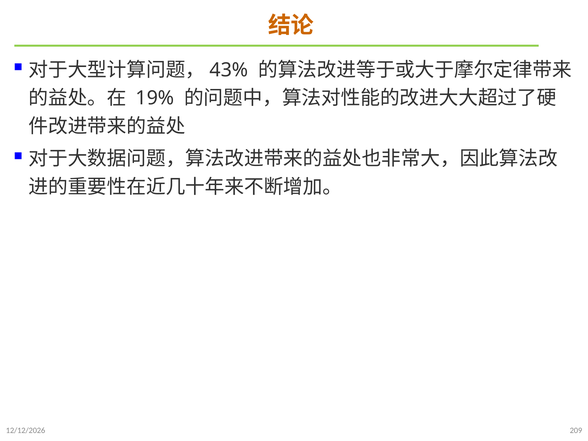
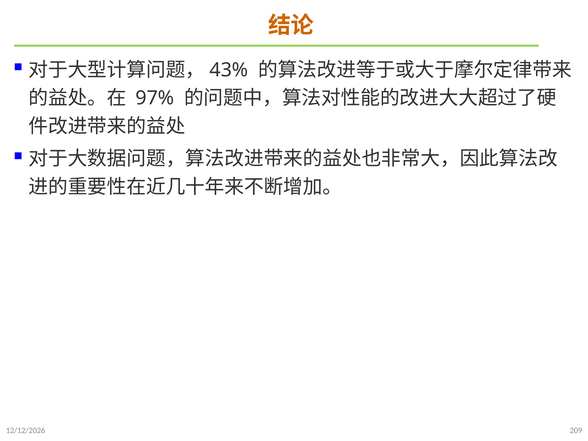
19%: 19% -> 97%
